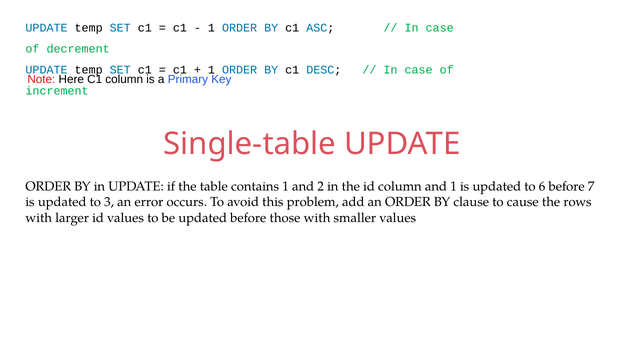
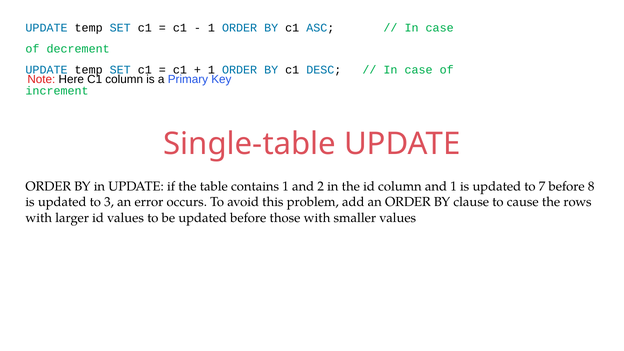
6: 6 -> 7
7: 7 -> 8
